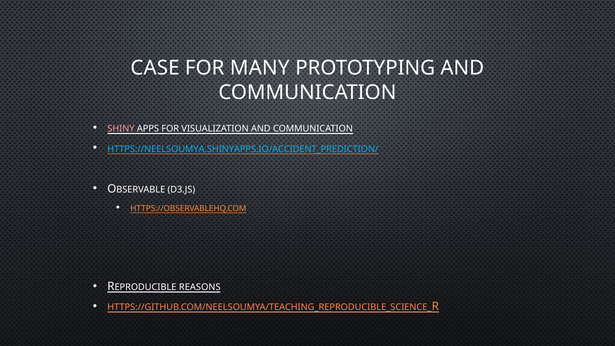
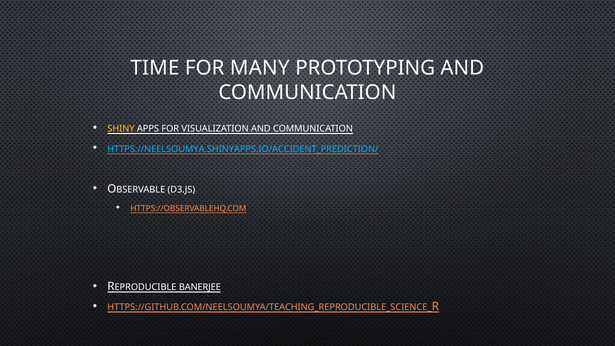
CASE: CASE -> TIME
SHINY colour: pink -> yellow
REASONS: REASONS -> BANERJEE
